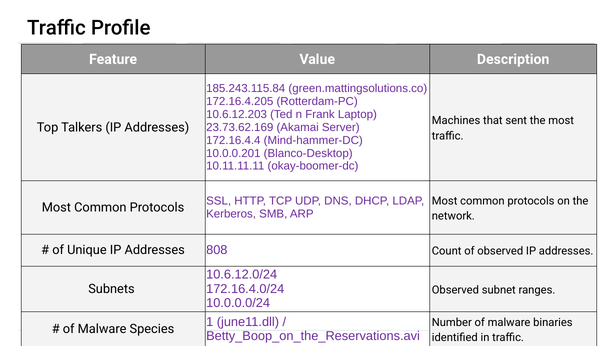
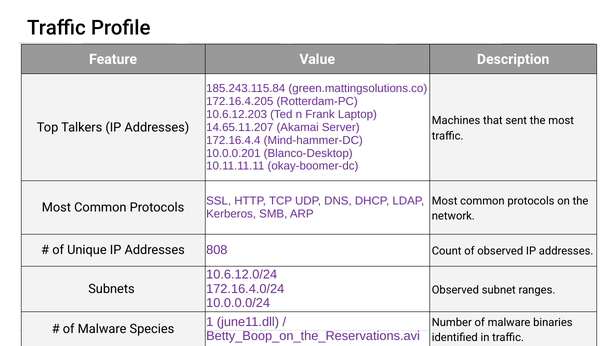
23.73.62.169: 23.73.62.169 -> 14.65.11.207
